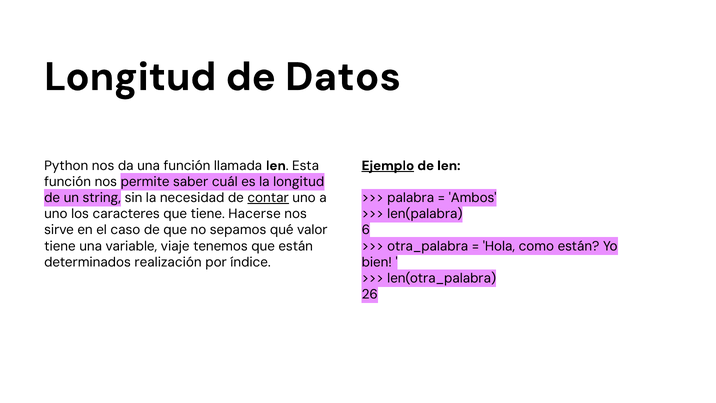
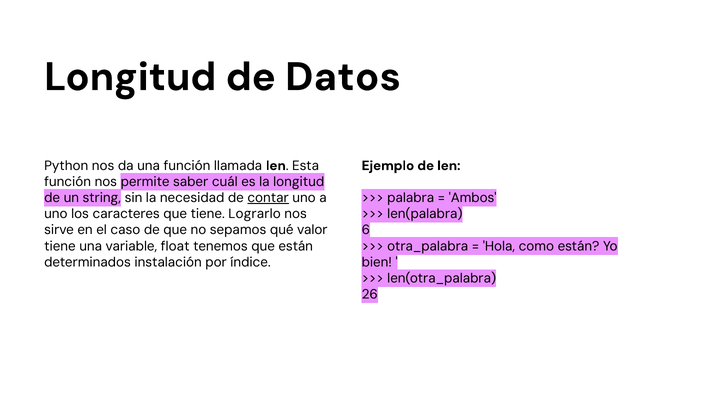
Ejemplo underline: present -> none
Hacerse: Hacerse -> Lograrlo
viaje: viaje -> float
realización: realización -> instalación
